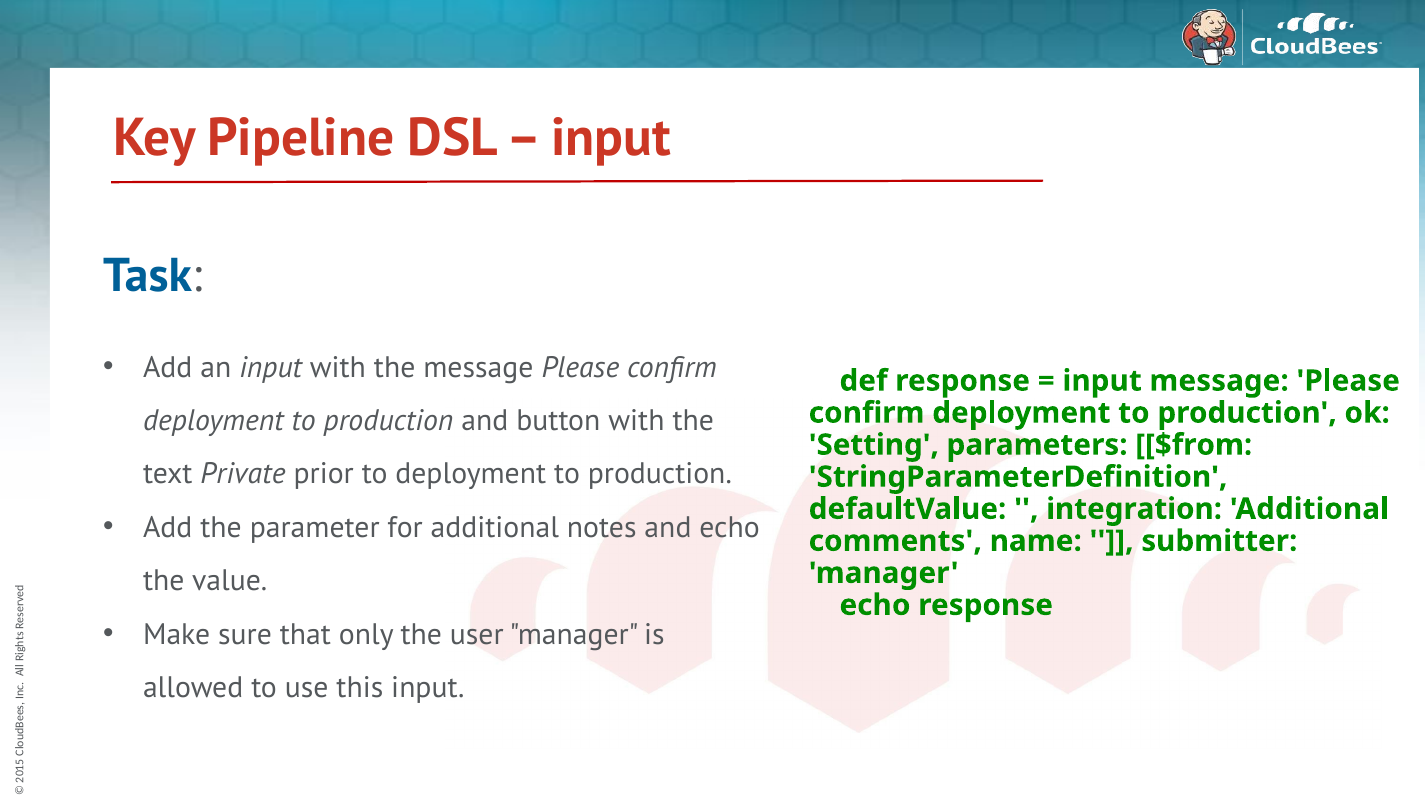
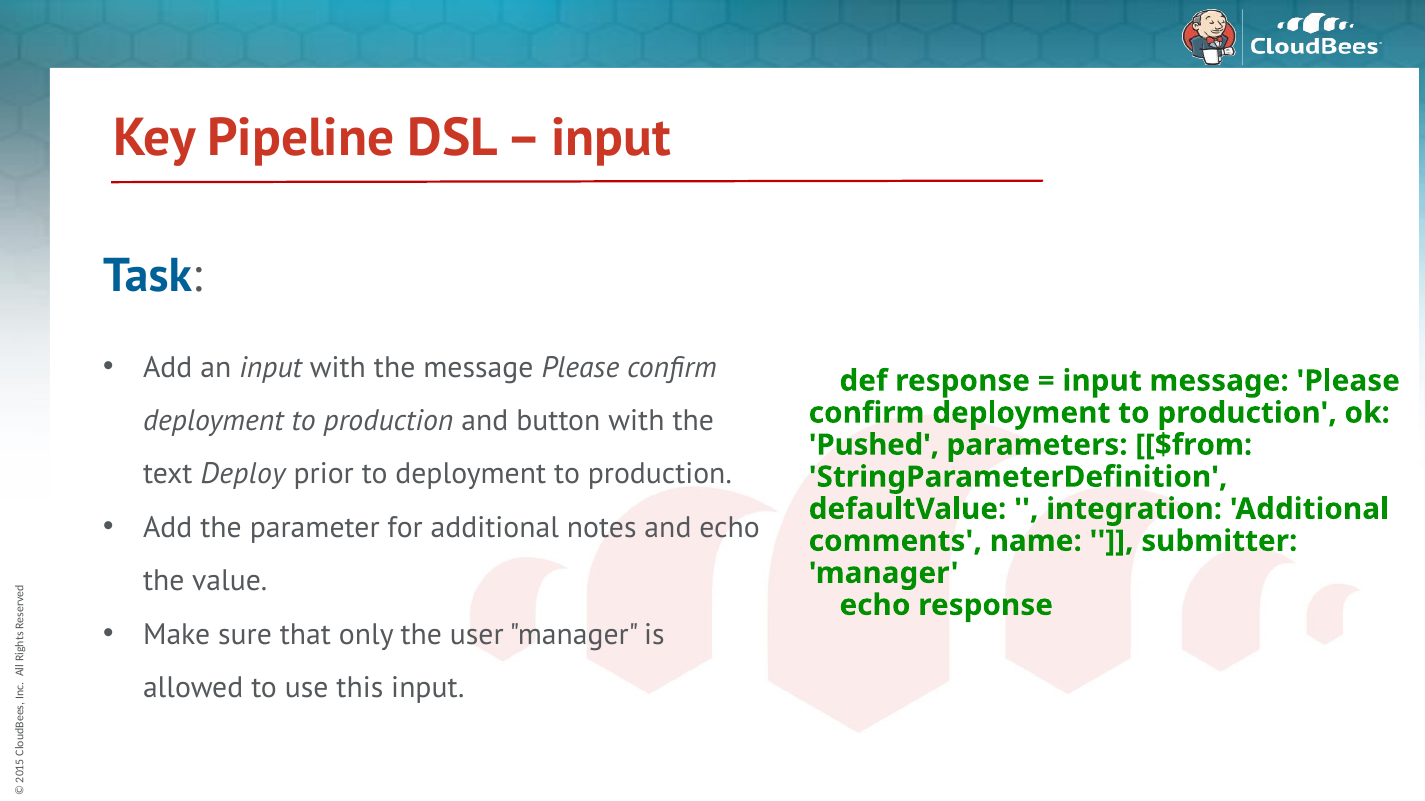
Setting: Setting -> Pushed
Private: Private -> Deploy
